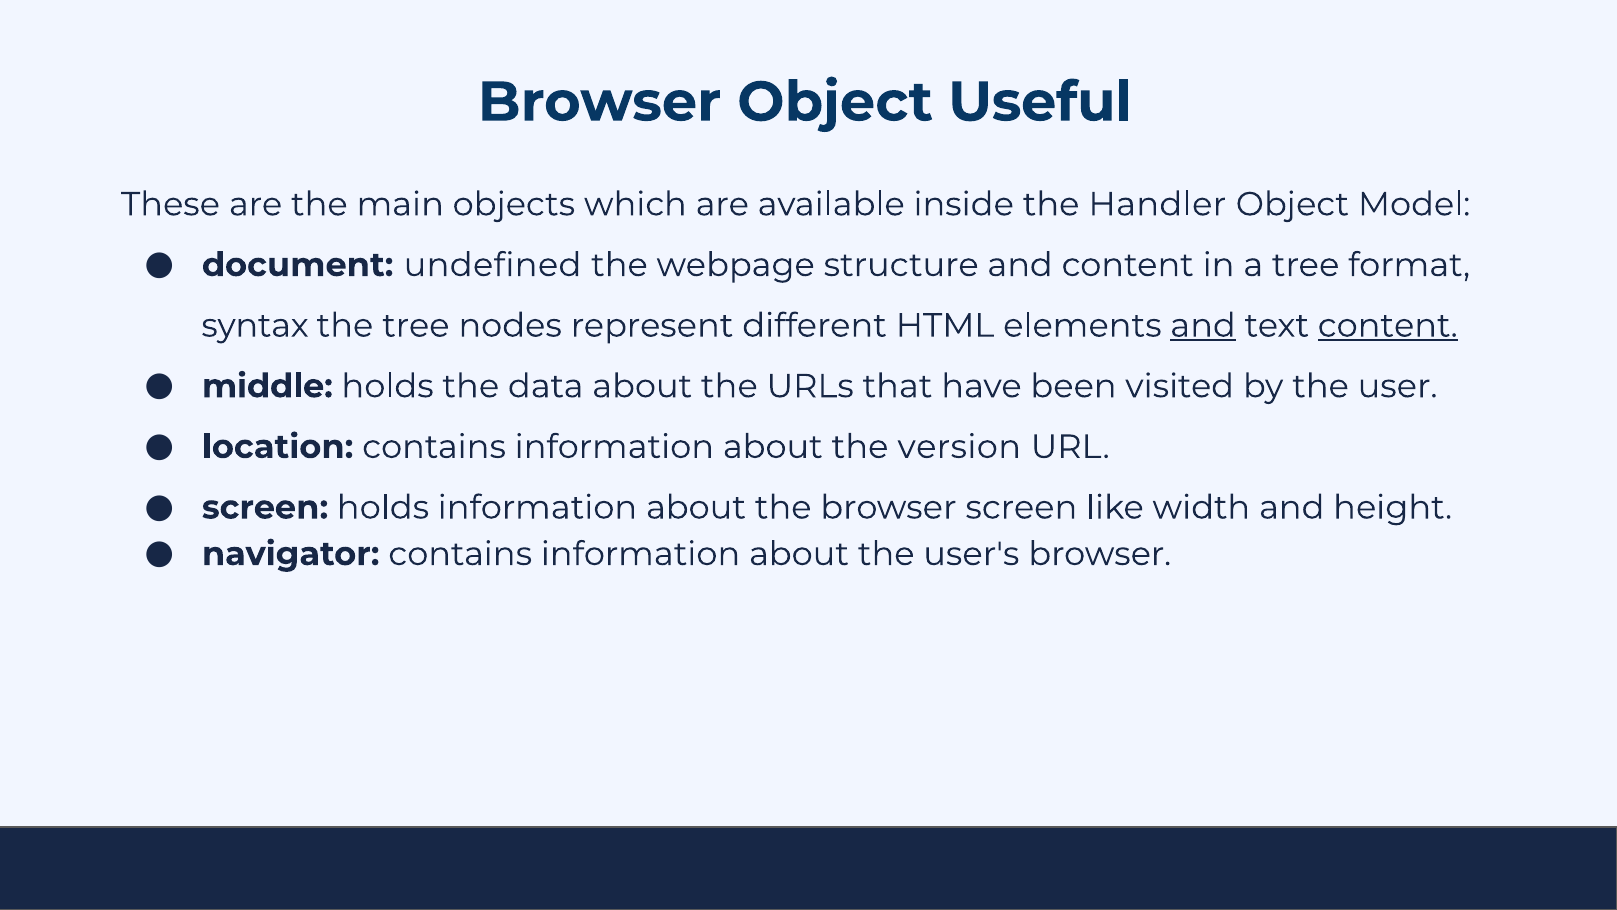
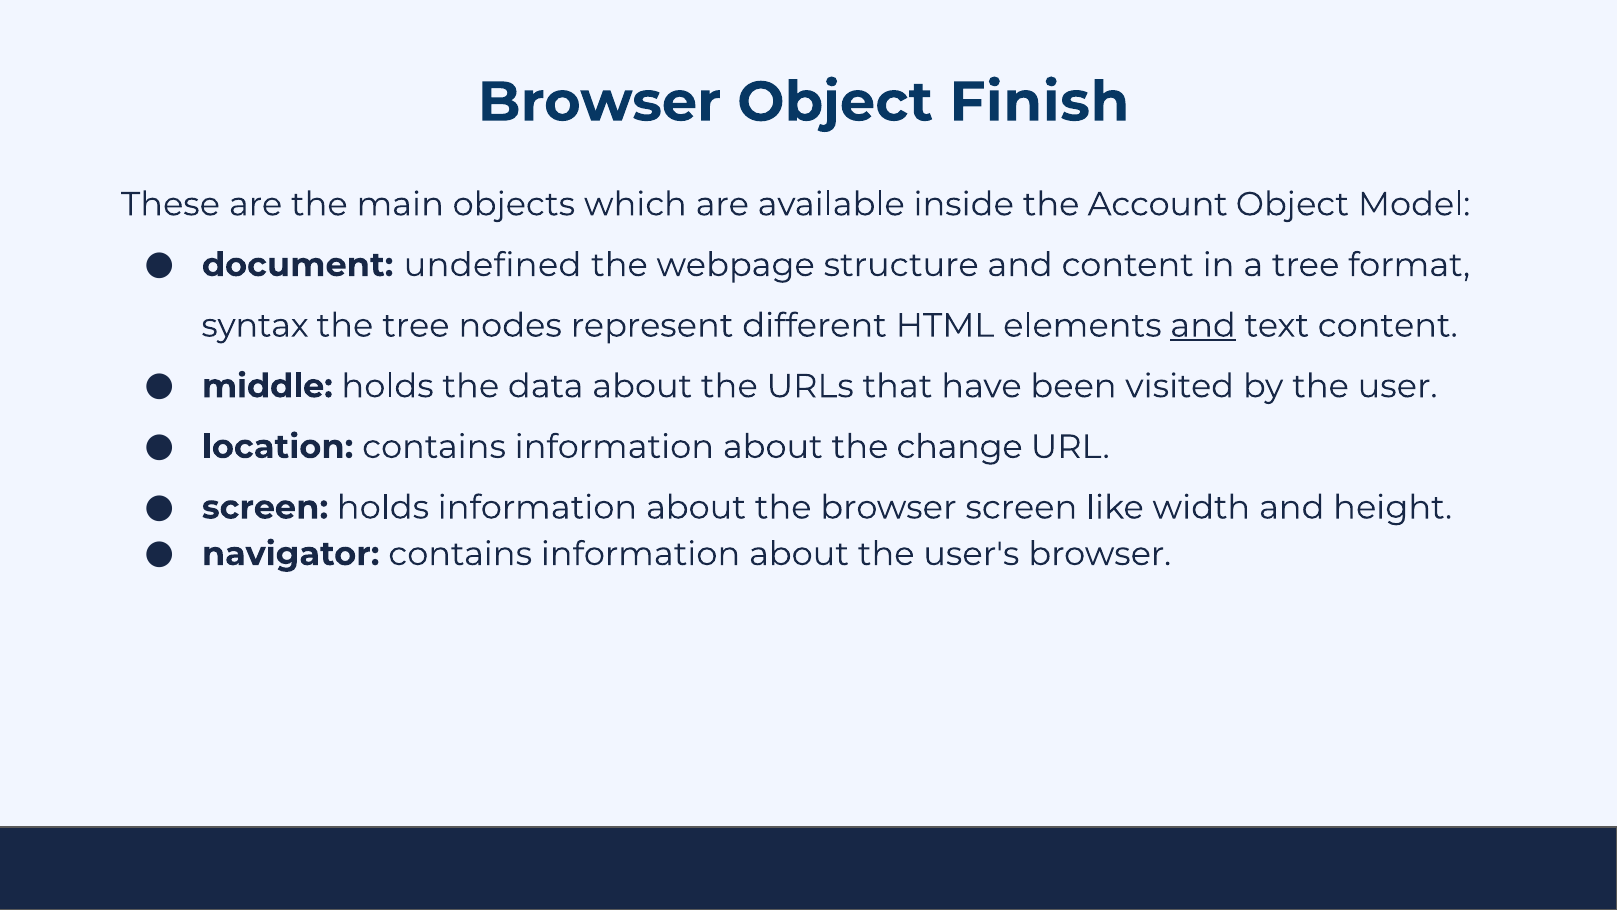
Useful: Useful -> Finish
Handler: Handler -> Account
content at (1388, 325) underline: present -> none
version: version -> change
